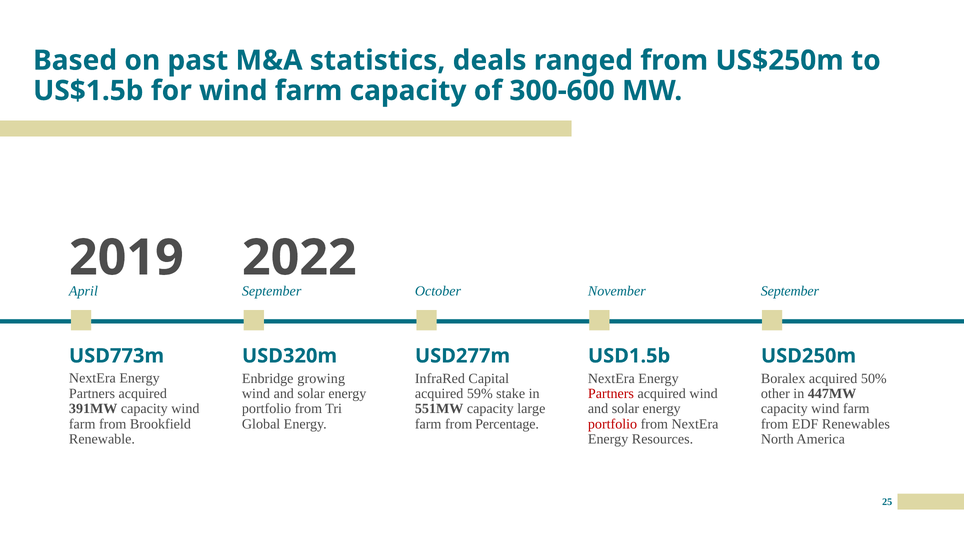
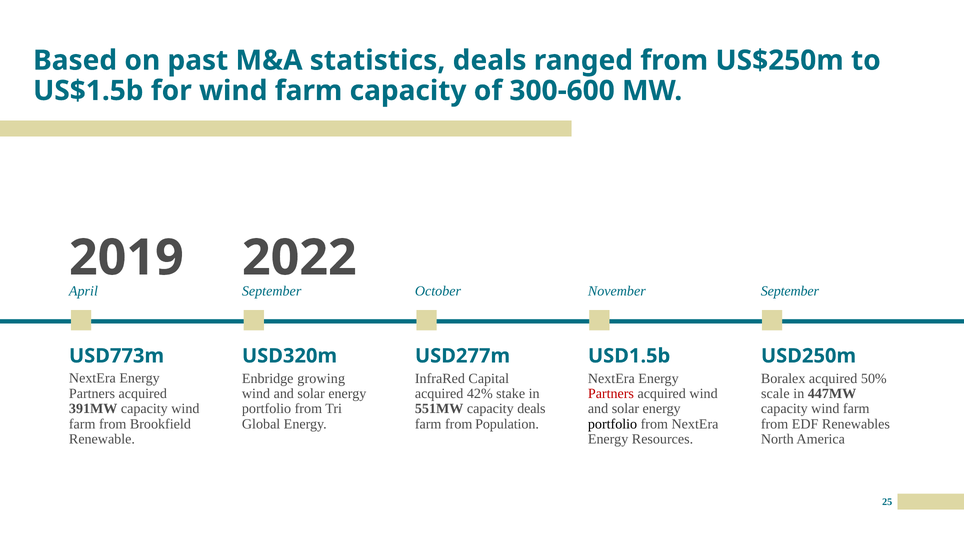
59%: 59% -> 42%
other: other -> scale
capacity large: large -> deals
Percentage: Percentage -> Population
portfolio at (613, 424) colour: red -> black
